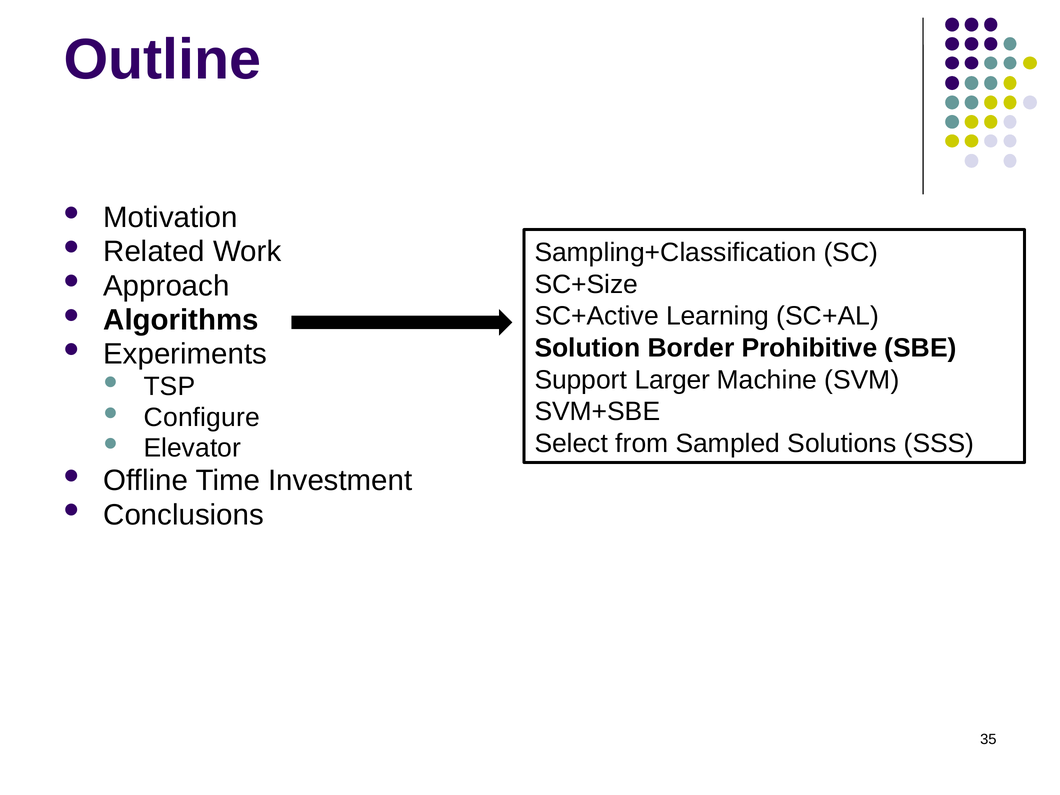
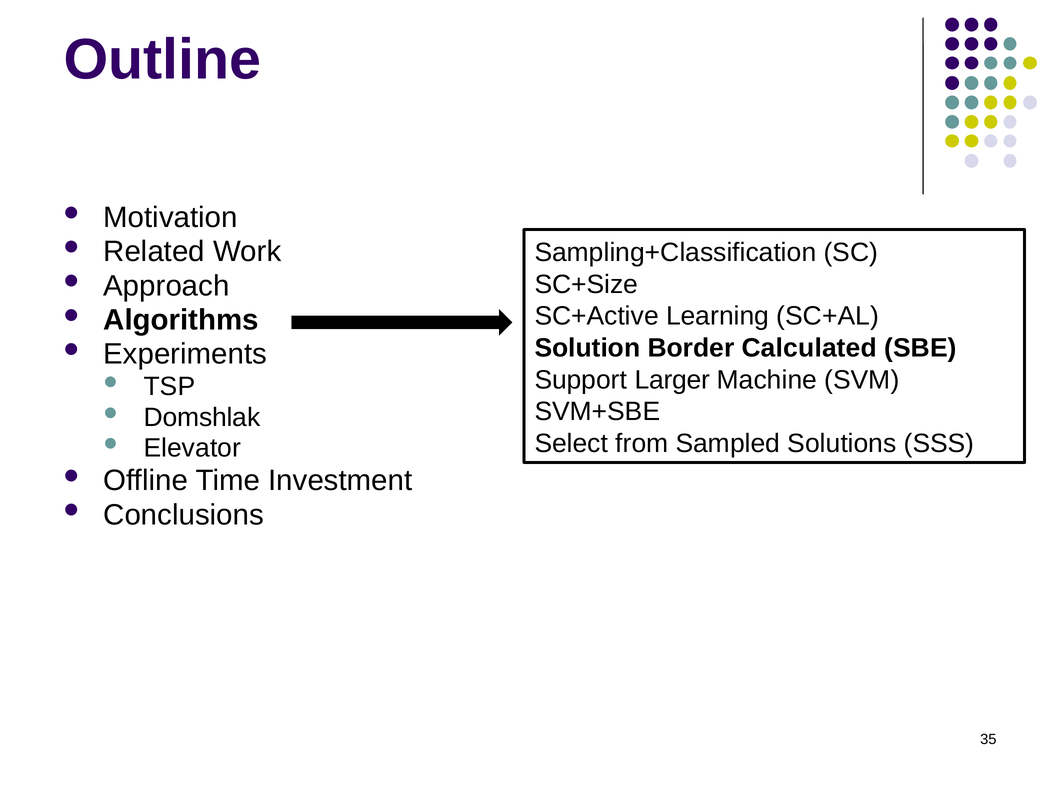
Prohibitive: Prohibitive -> Calculated
Configure: Configure -> Domshlak
